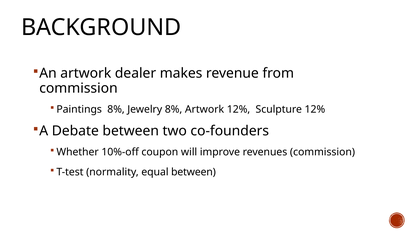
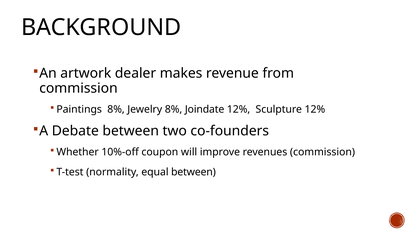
8% Artwork: Artwork -> Joindate
